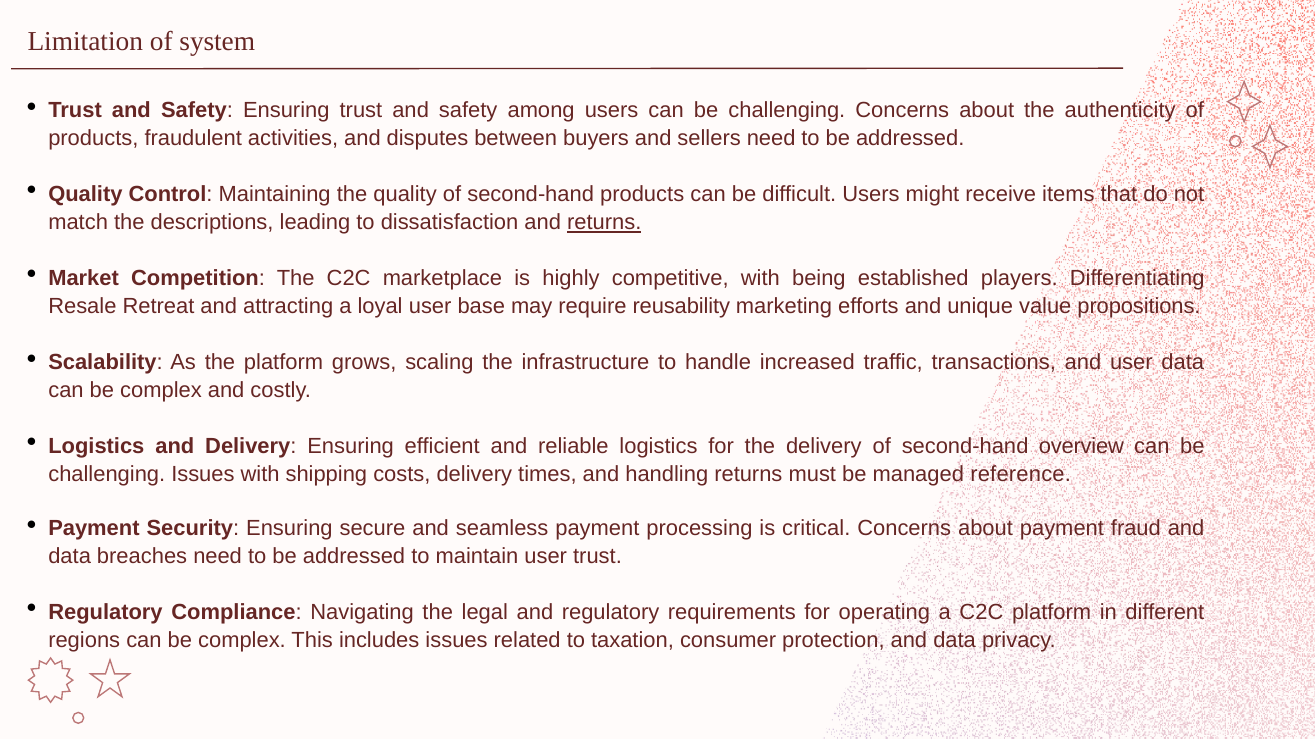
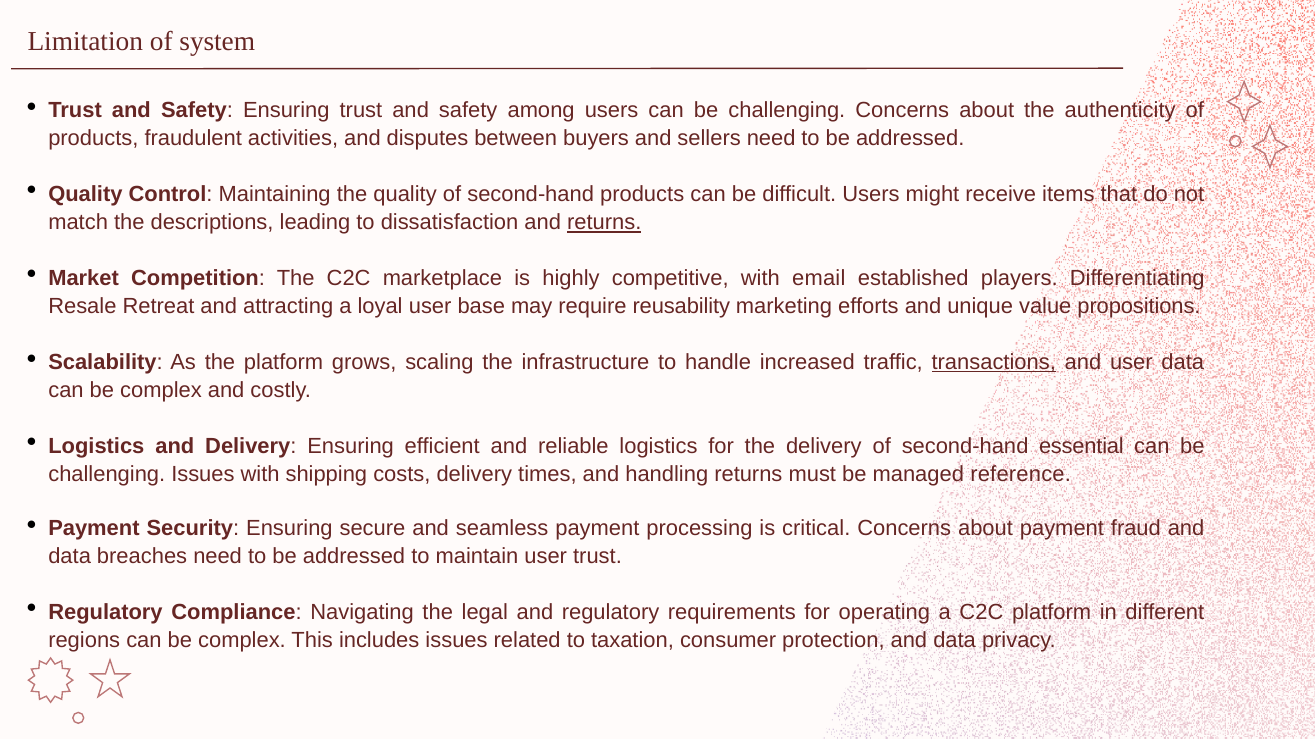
being: being -> email
transactions underline: none -> present
overview: overview -> essential
